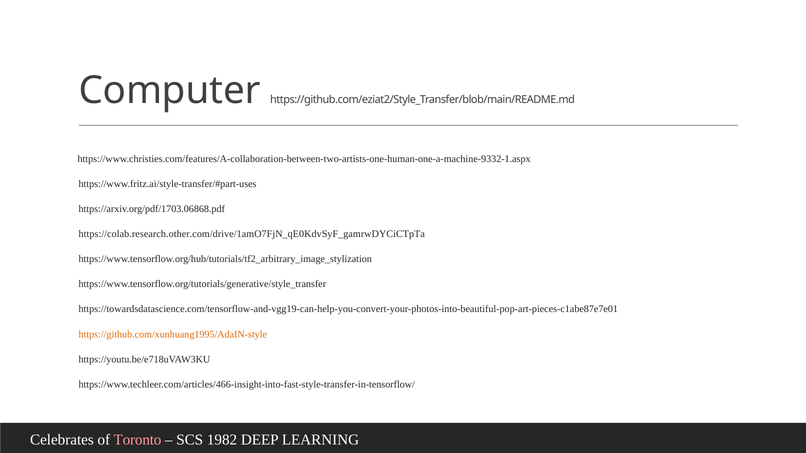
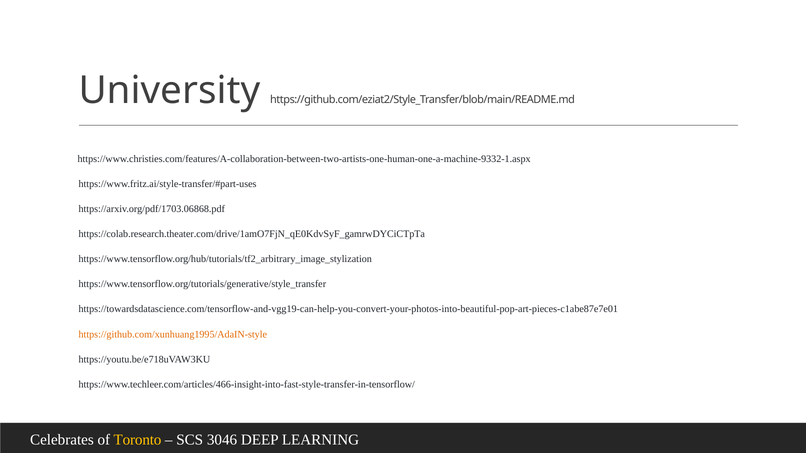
Computer: Computer -> University
https://colab.research.other.com/drive/1amO7FjN_qE0KdvSyF_gamrwDYCiCTpTa: https://colab.research.other.com/drive/1amO7FjN_qE0KdvSyF_gamrwDYCiCTpTa -> https://colab.research.theater.com/drive/1amO7FjN_qE0KdvSyF_gamrwDYCiCTpTa
Toronto colour: pink -> yellow
1982: 1982 -> 3046
